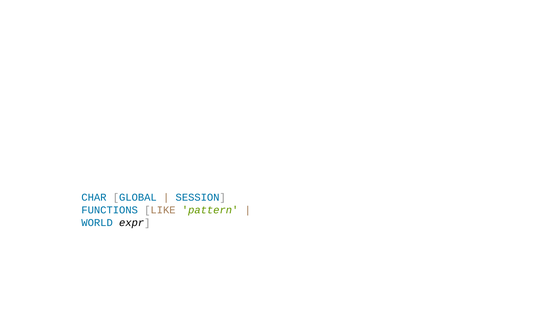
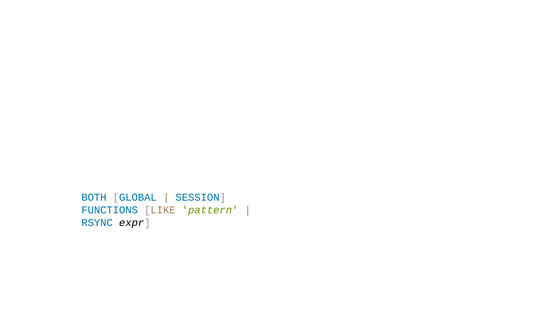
CHAR: CHAR -> BOTH
WORLD: WORLD -> RSYNC
